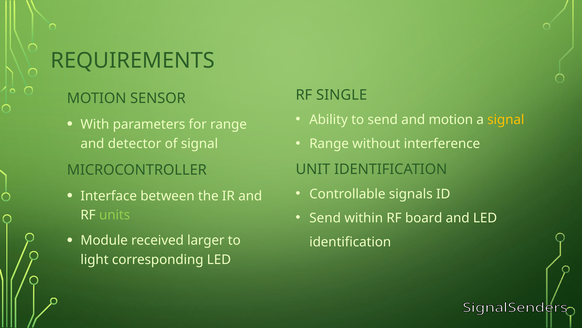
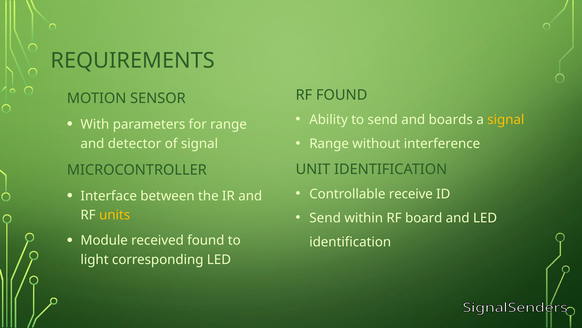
RF SINGLE: SINGLE -> FOUND
and motion: motion -> boards
signals: signals -> receive
units colour: light green -> yellow
received larger: larger -> found
